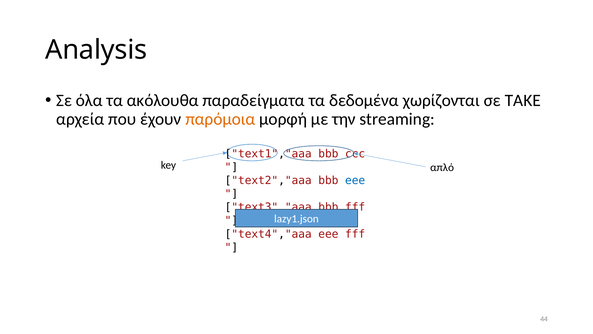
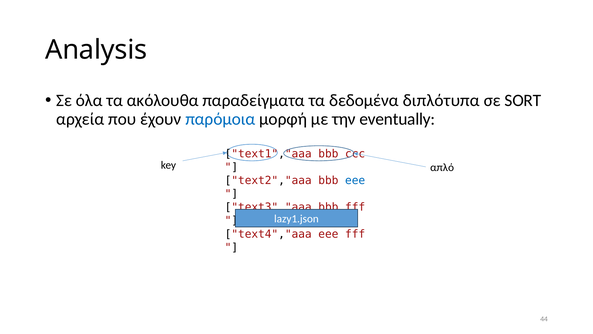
χωρίζονται: χωρίζονται -> διπλότυπα
TAKE: TAKE -> SORT
παρόμοια colour: orange -> blue
streaming: streaming -> eventually
